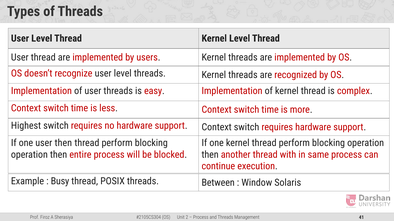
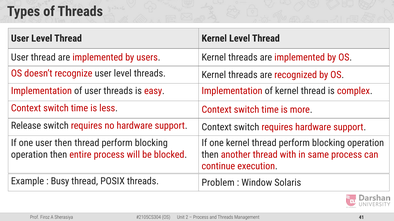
Highest: Highest -> Release
Between: Between -> Problem
